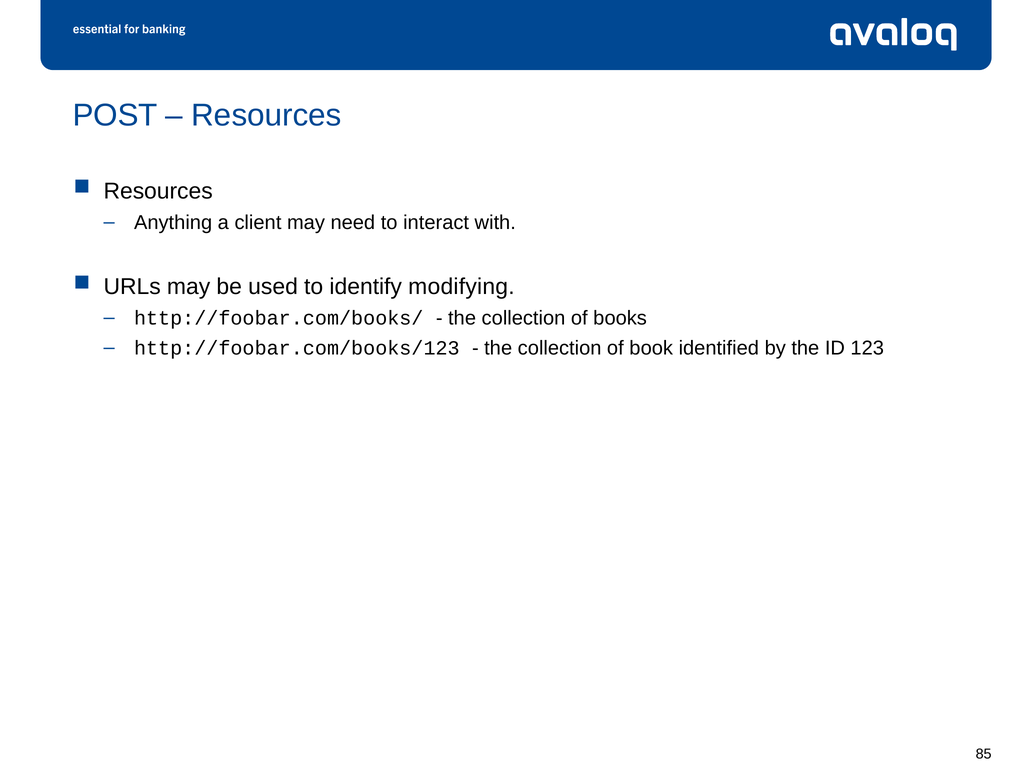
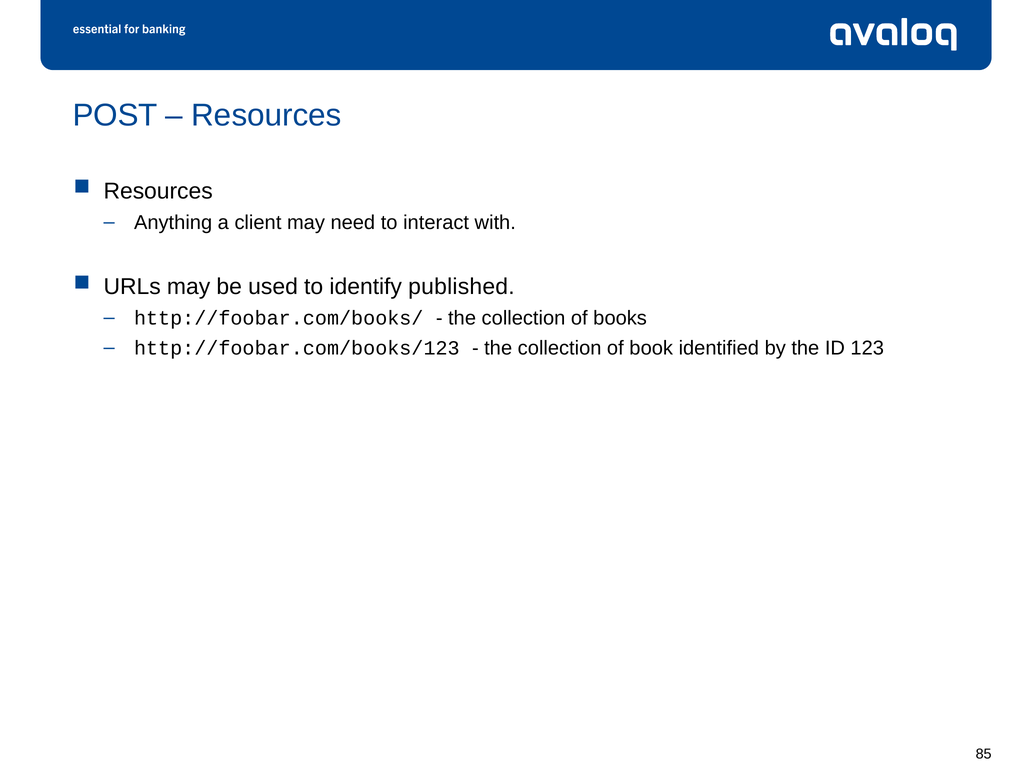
modifying: modifying -> published
